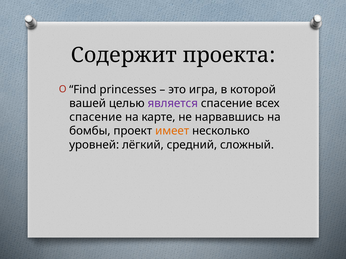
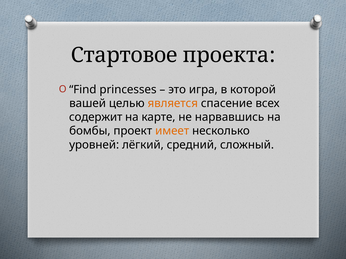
Содержит: Содержит -> Стартовое
является colour: purple -> orange
спасение at (96, 117): спасение -> содержит
